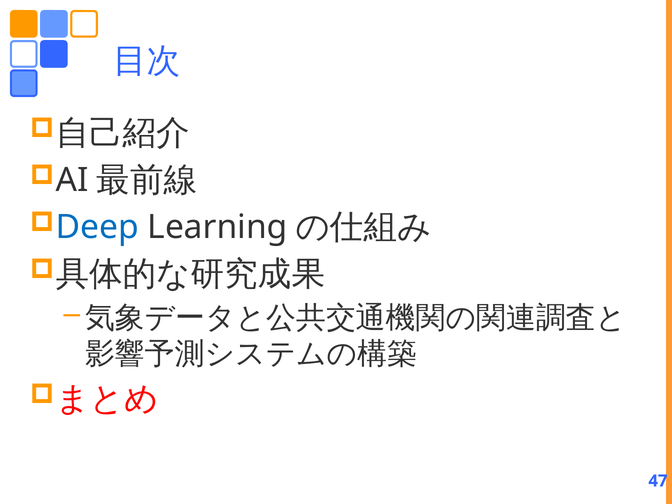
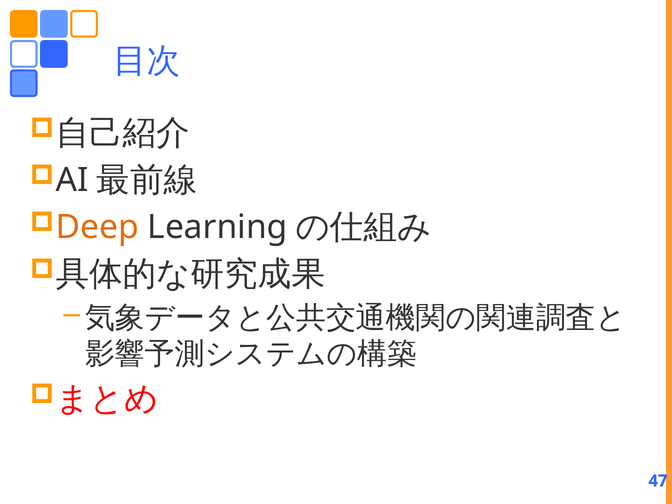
Deep colour: blue -> orange
